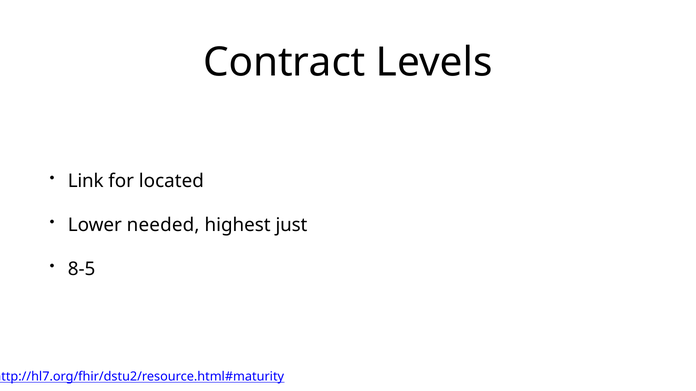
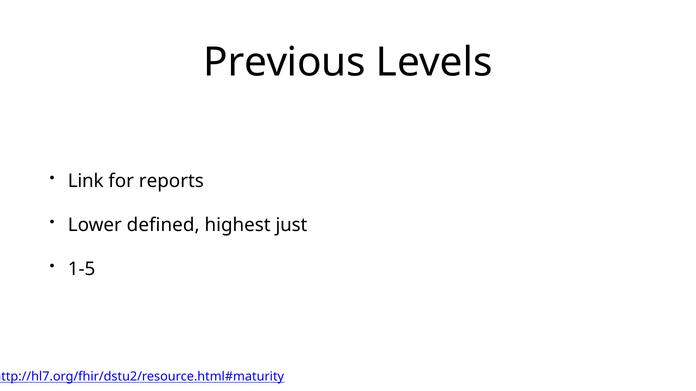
Contract: Contract -> Previous
located: located -> reports
needed: needed -> defined
8-5: 8-5 -> 1-5
